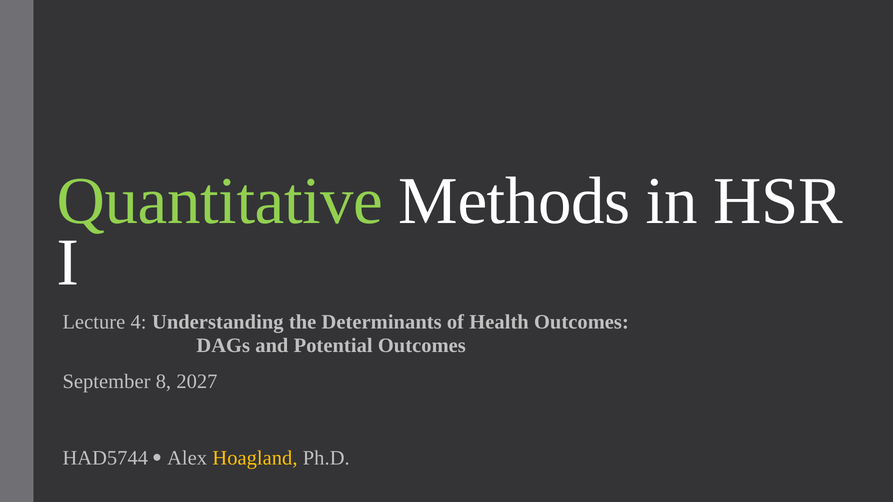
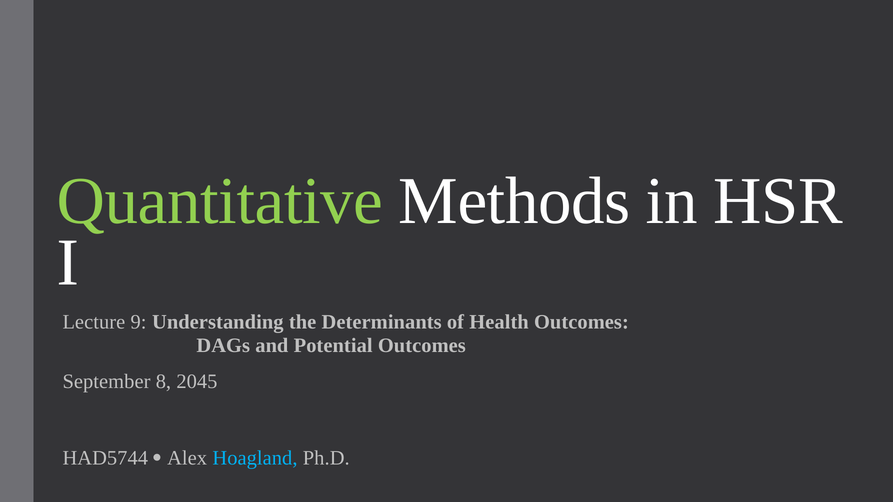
4: 4 -> 9
2027: 2027 -> 2045
Hoagland colour: yellow -> light blue
